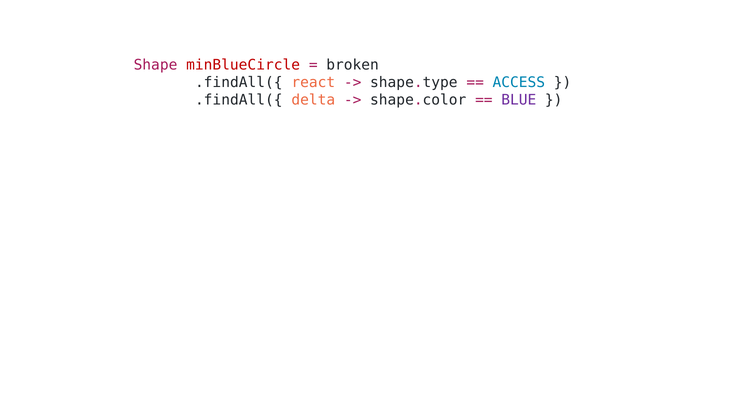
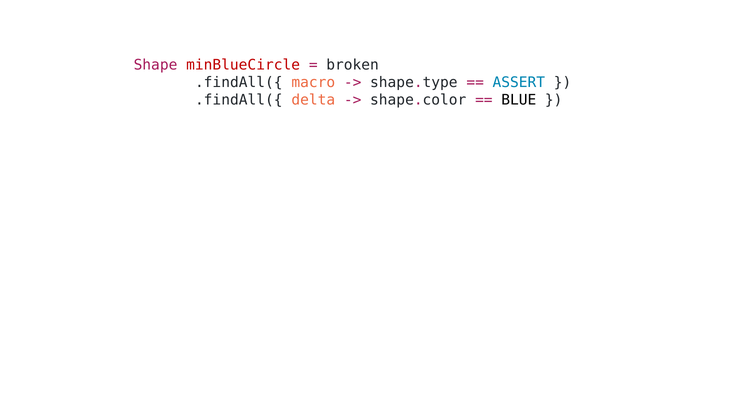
react: react -> macro
ACCESS: ACCESS -> ASSERT
BLUE colour: purple -> black
